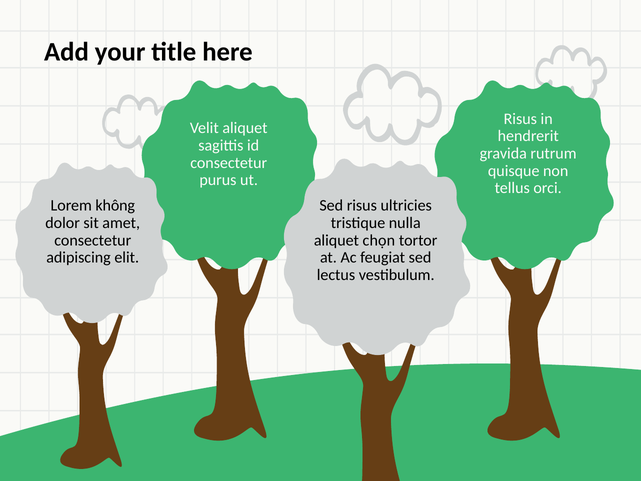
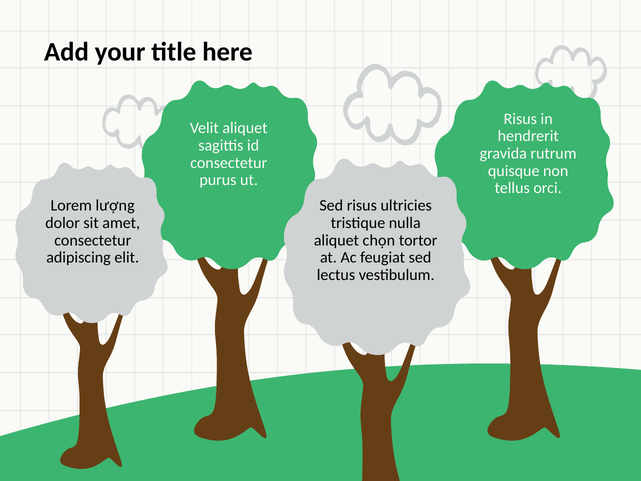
không: không -> lượng
